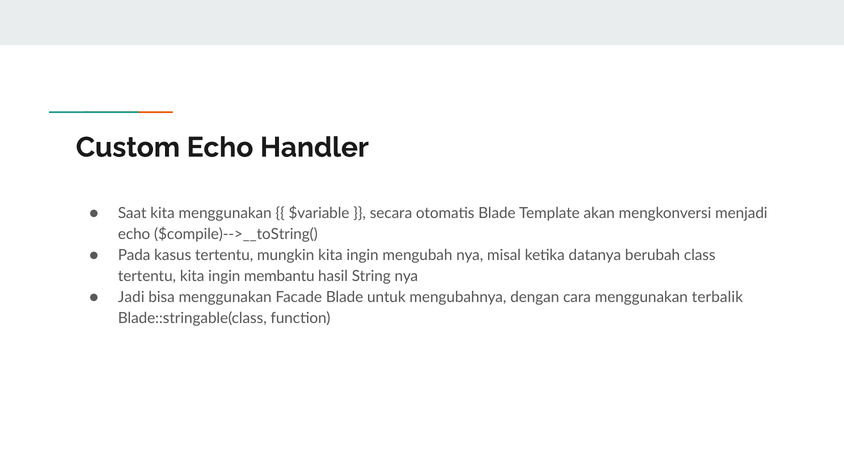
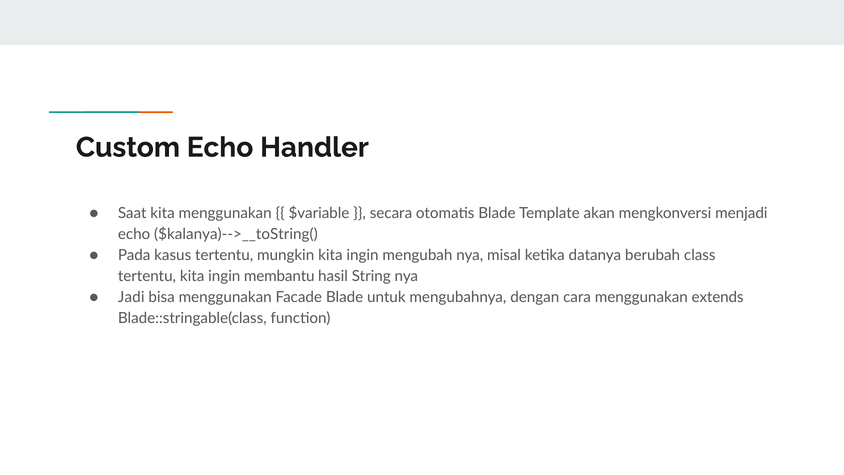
$compile)-->__toString(: $compile)-->__toString( -> $kalanya)-->__toString(
terbalik: terbalik -> extends
